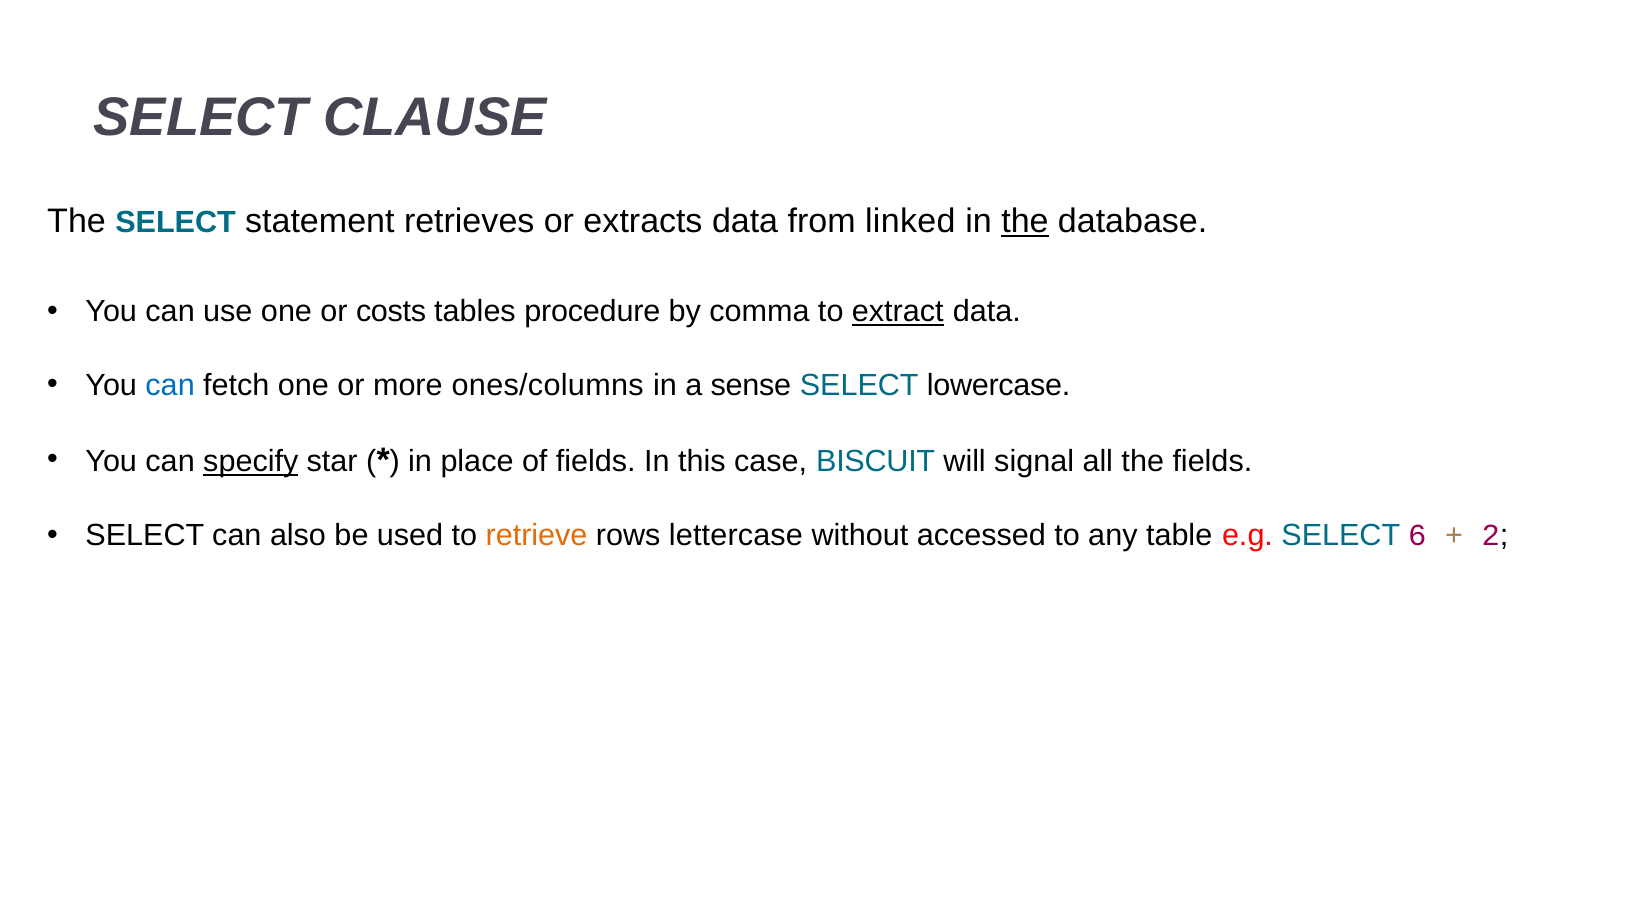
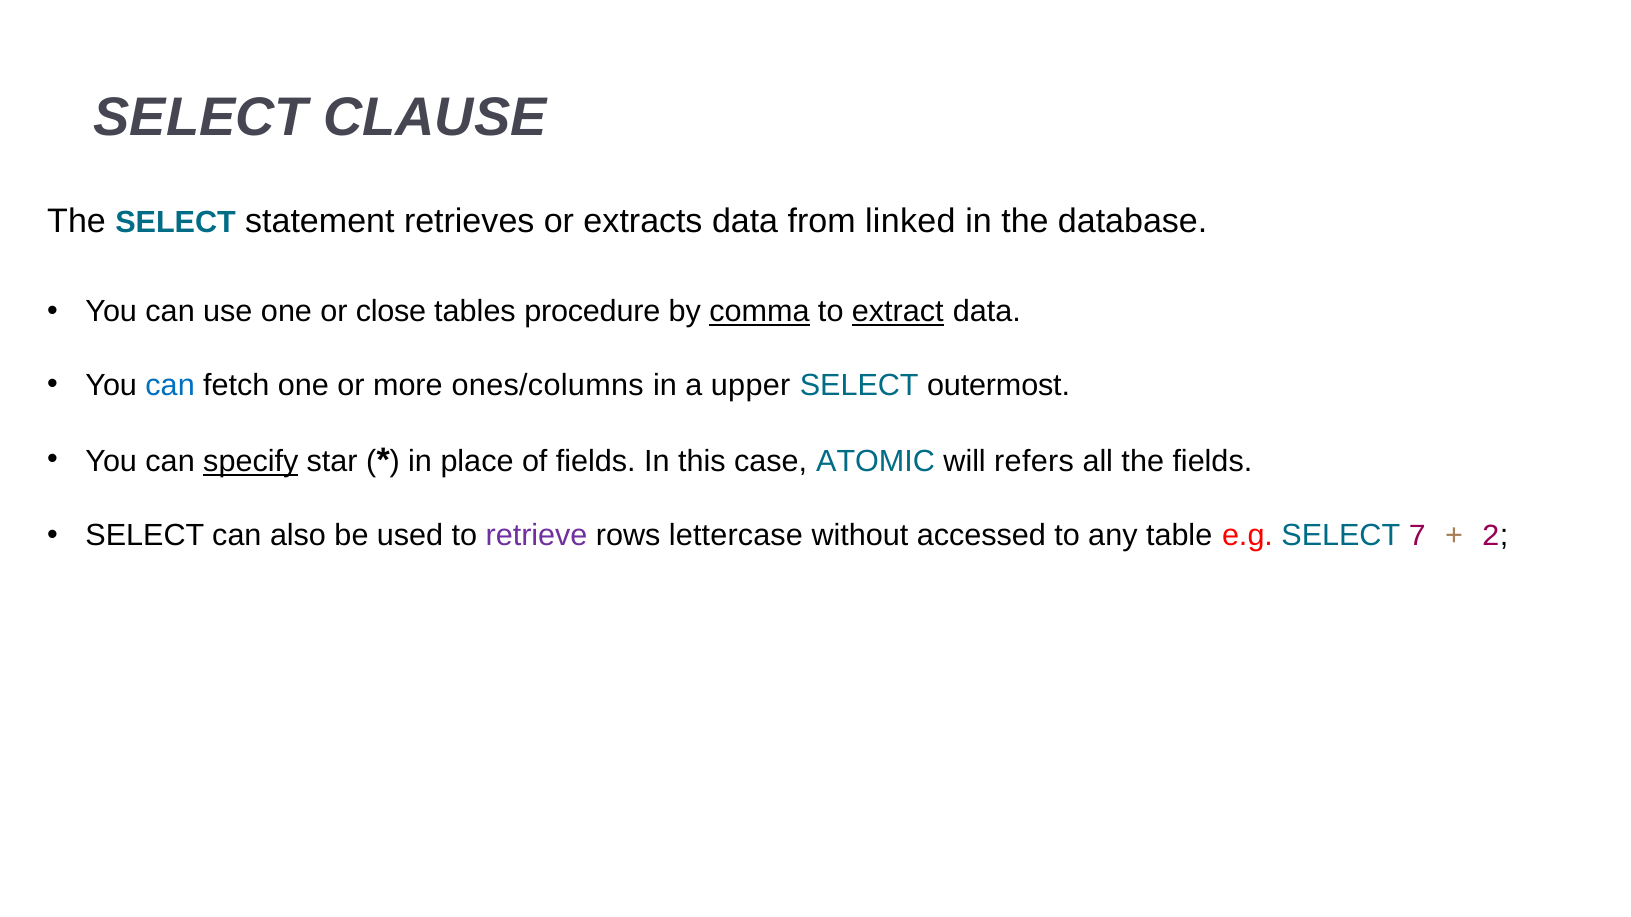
the at (1025, 222) underline: present -> none
costs: costs -> close
comma underline: none -> present
sense: sense -> upper
lowercase: lowercase -> outermost
BISCUIT: BISCUIT -> ATOMIC
signal: signal -> refers
retrieve colour: orange -> purple
6: 6 -> 7
